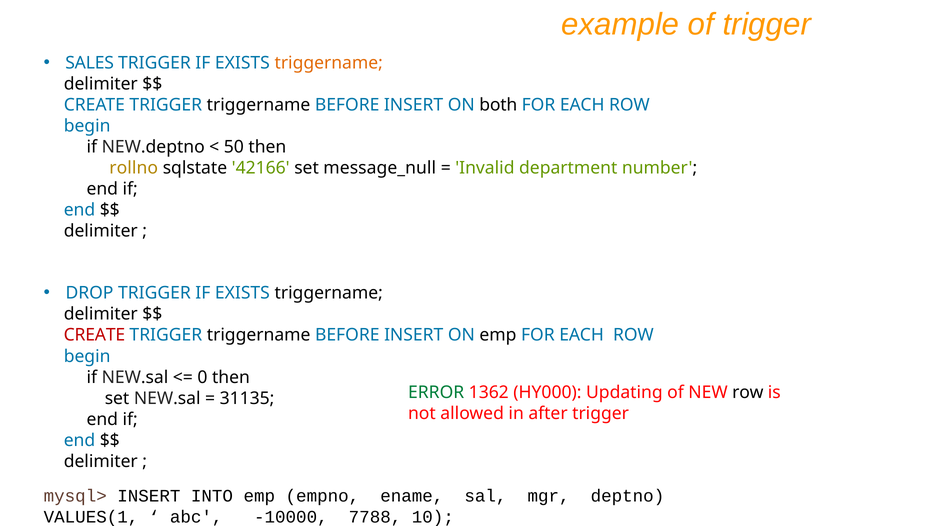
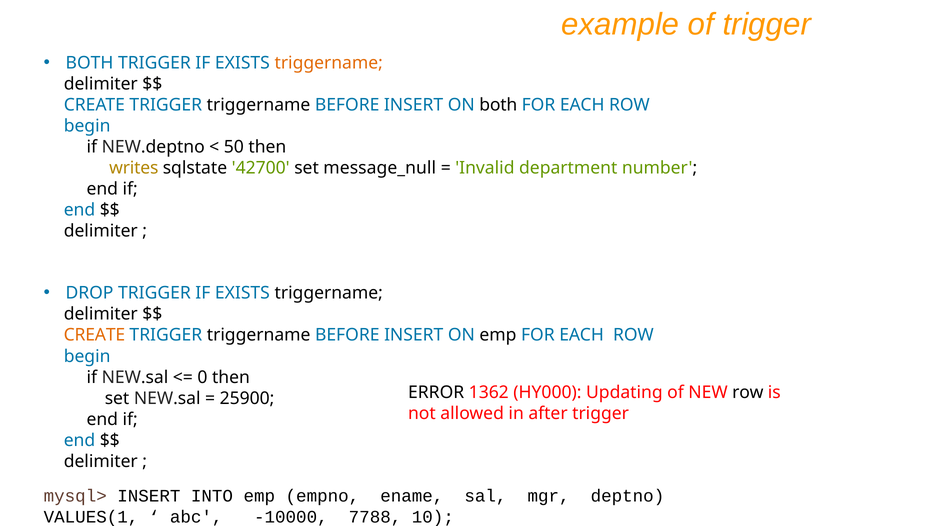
SALES at (90, 63): SALES -> BOTH
rollno: rollno -> writes
42166: 42166 -> 42700
CREATE at (94, 335) colour: red -> orange
ERROR colour: green -> black
31135: 31135 -> 25900
